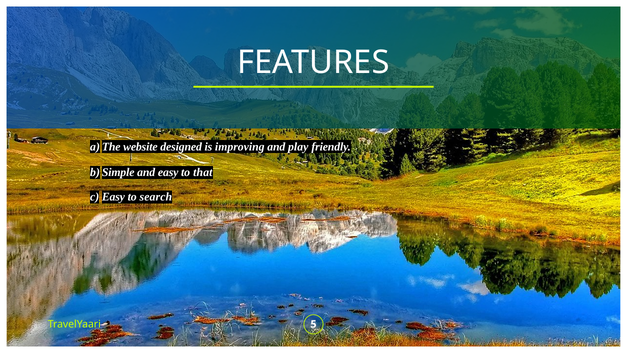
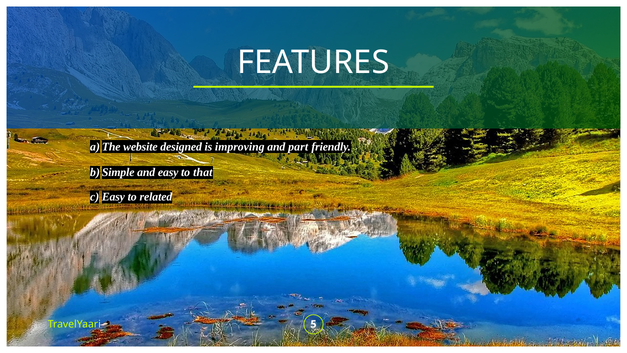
play: play -> part
search: search -> related
